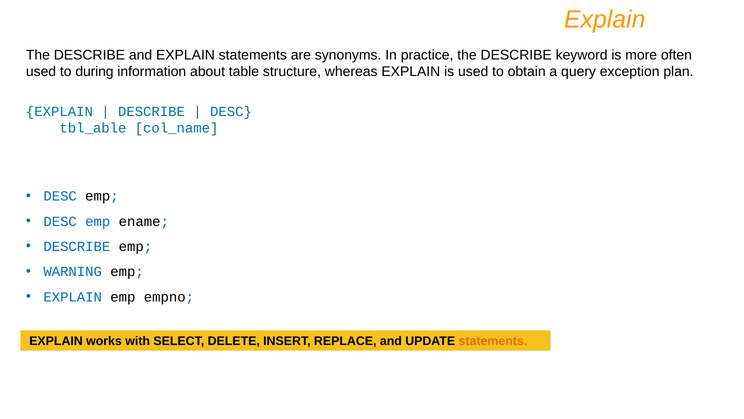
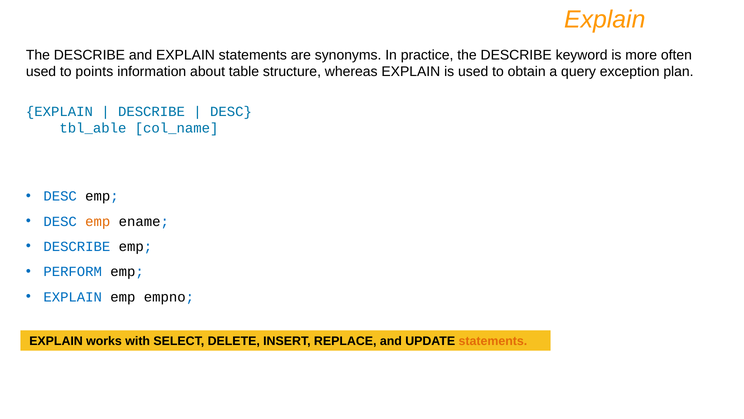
during: during -> points
emp at (98, 221) colour: blue -> orange
WARNING: WARNING -> PERFORM
